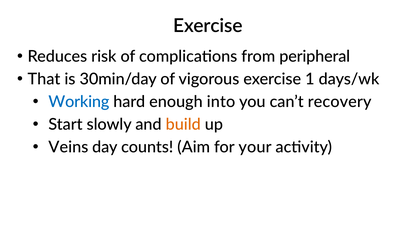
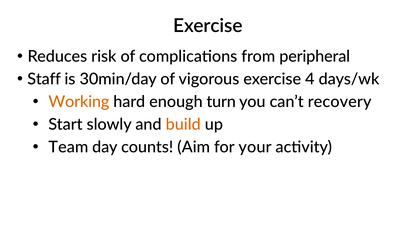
That: That -> Staff
1: 1 -> 4
Working colour: blue -> orange
into: into -> turn
Veins: Veins -> Team
